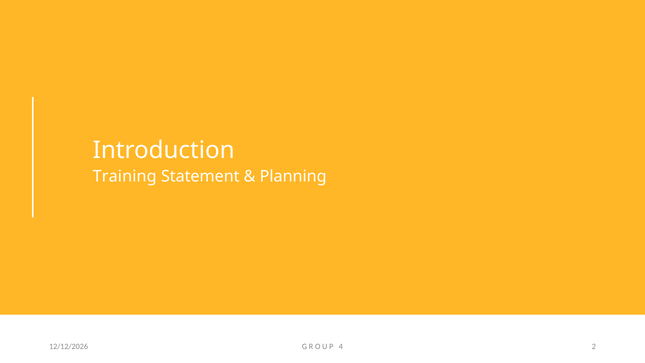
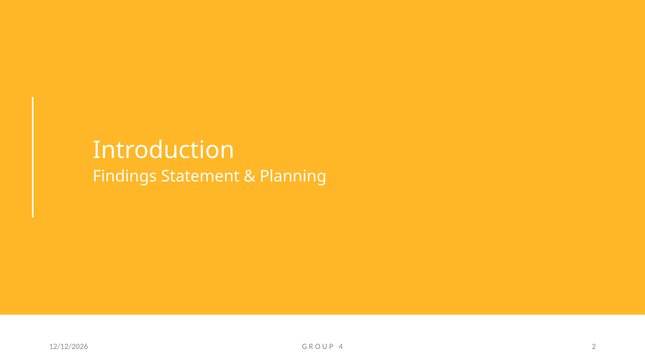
Training: Training -> Findings
